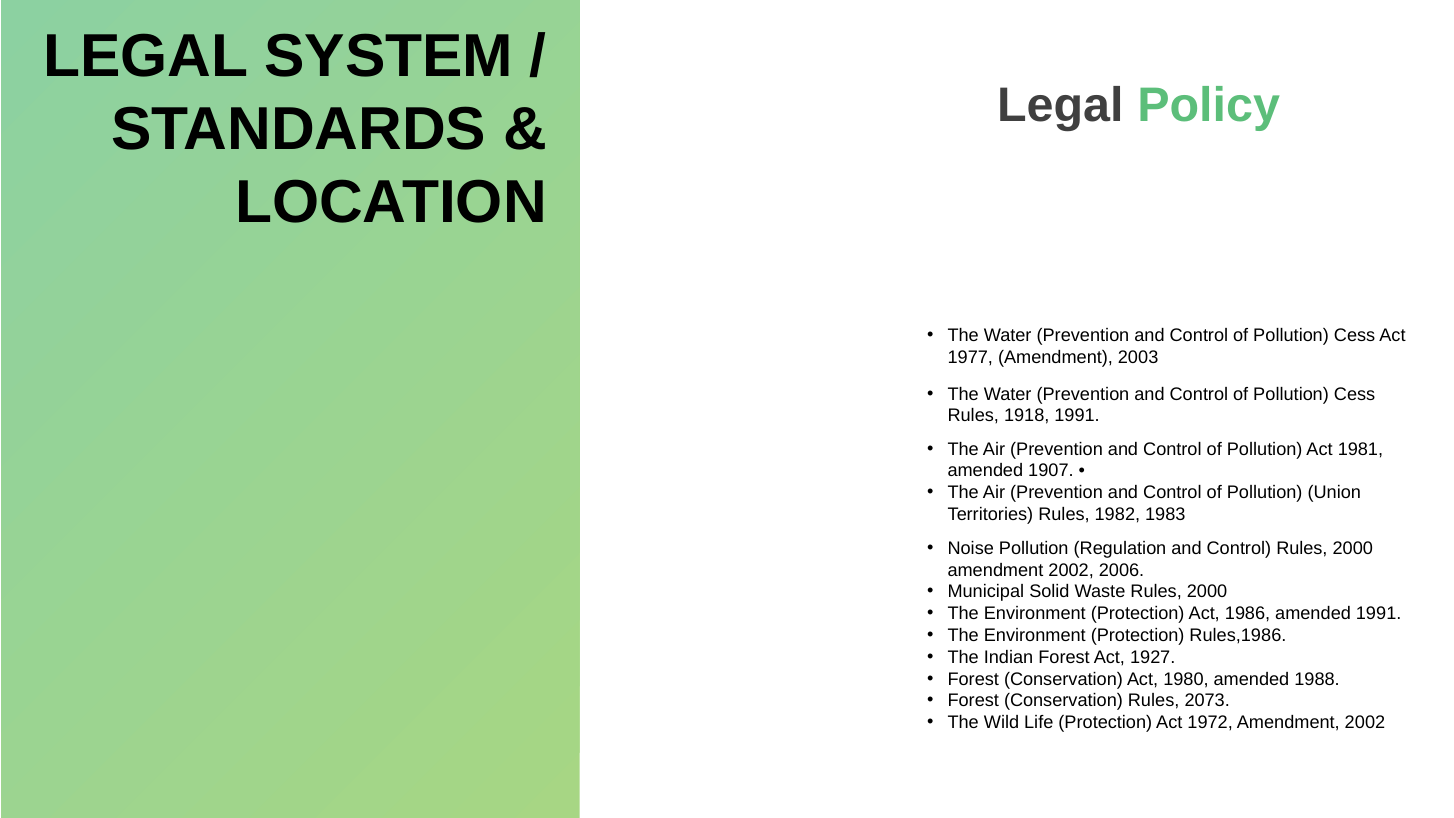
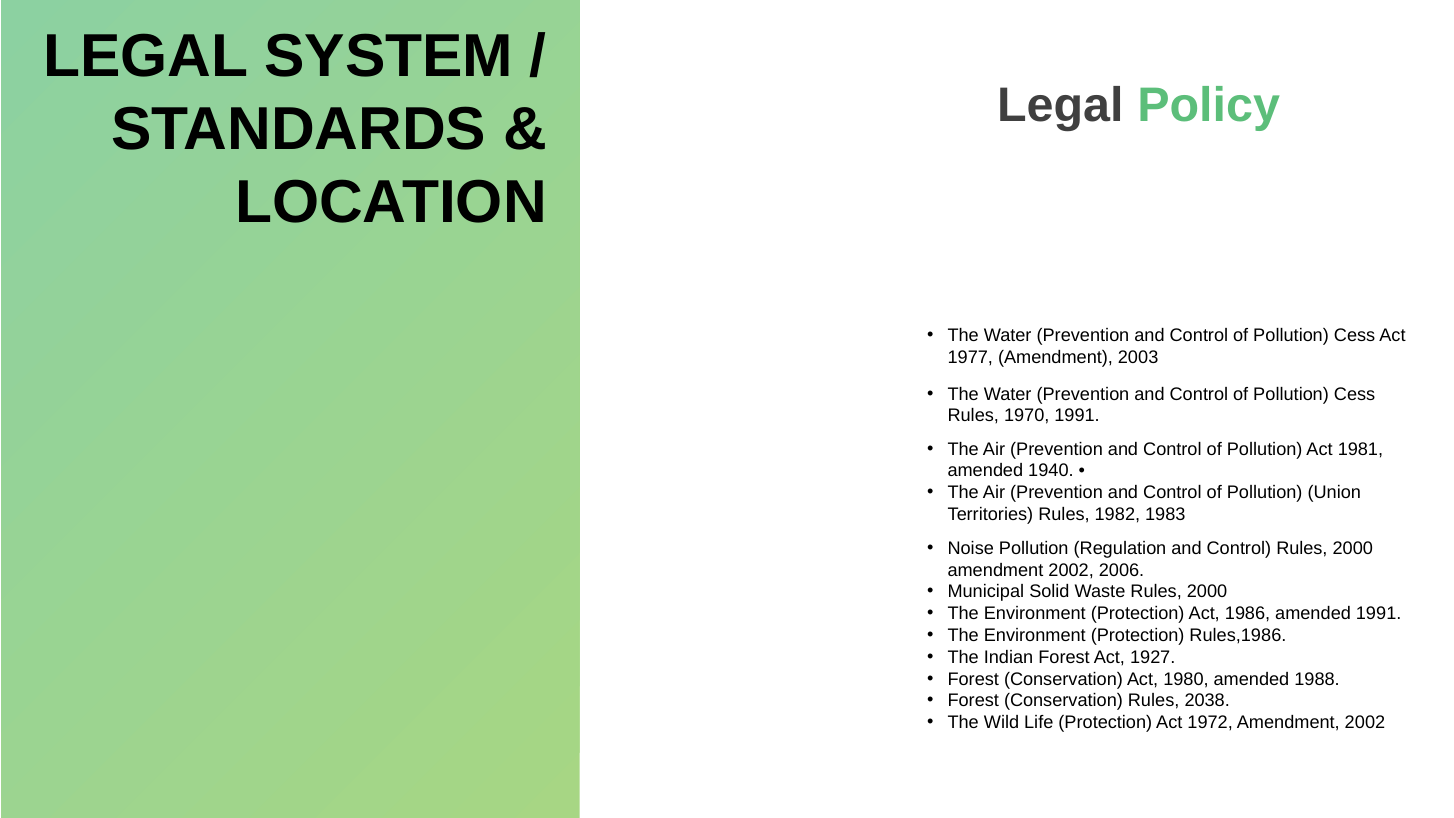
1918: 1918 -> 1970
1907: 1907 -> 1940
2073: 2073 -> 2038
